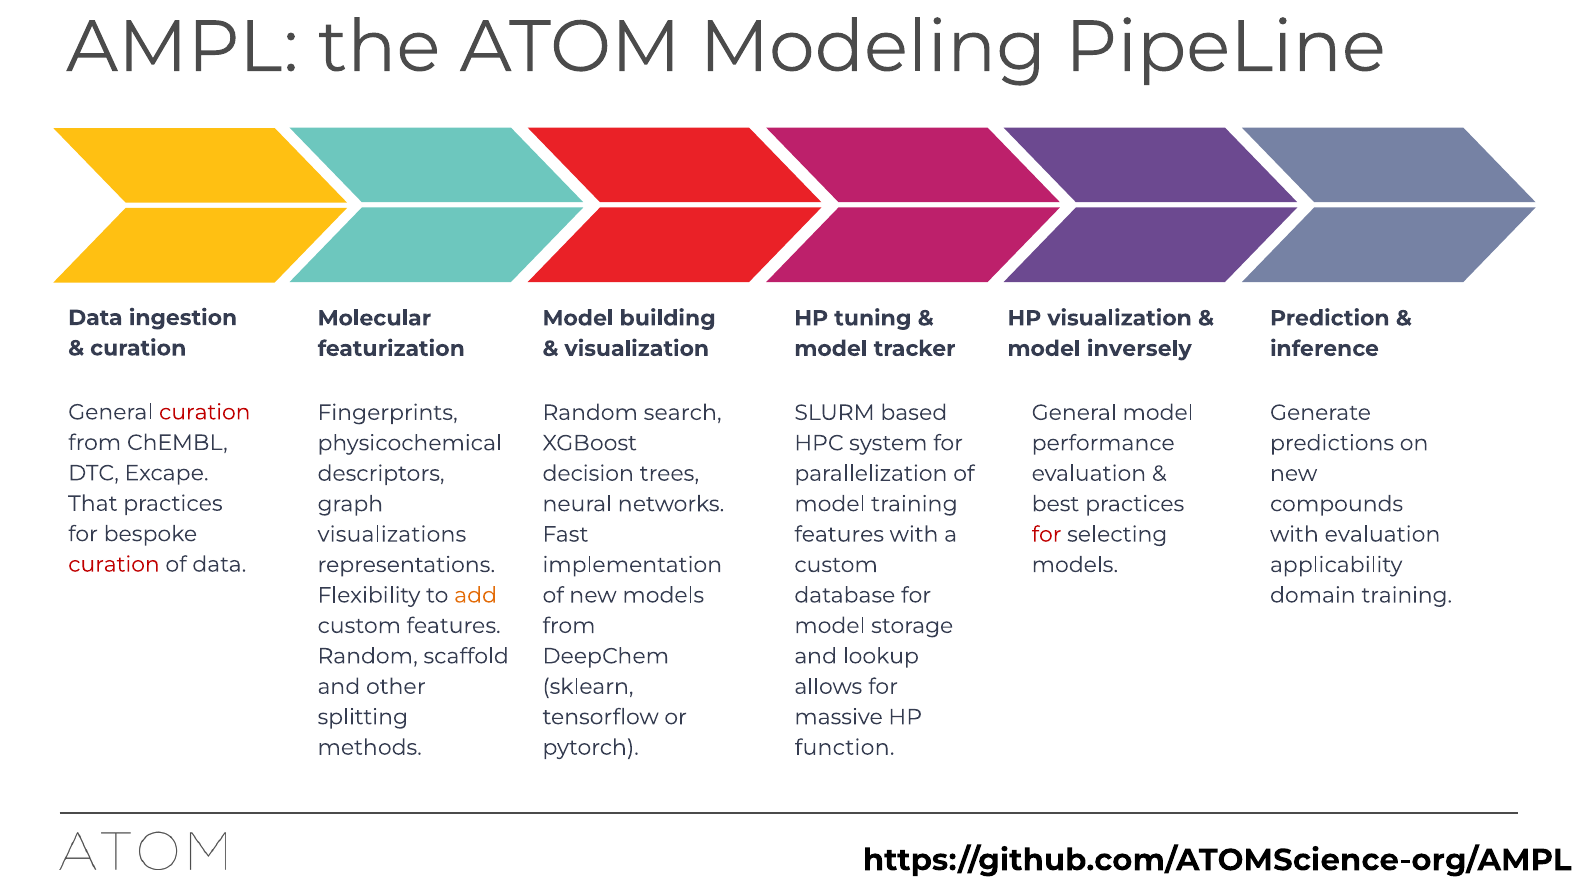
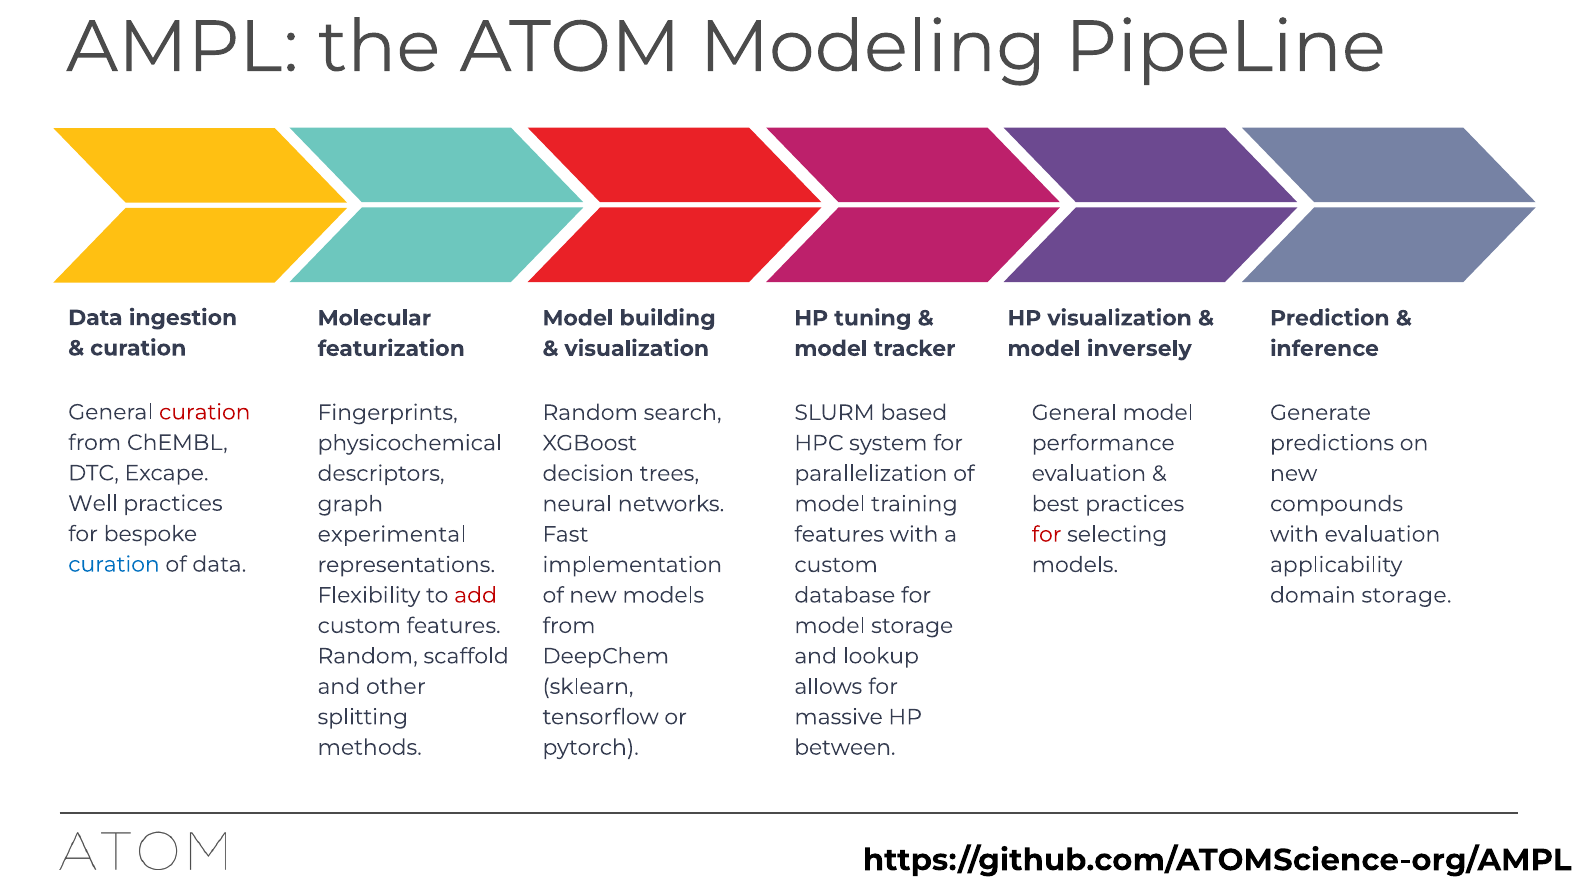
That: That -> Well
visualizations: visualizations -> experimental
curation at (114, 565) colour: red -> blue
add colour: orange -> red
domain training: training -> storage
function: function -> between
